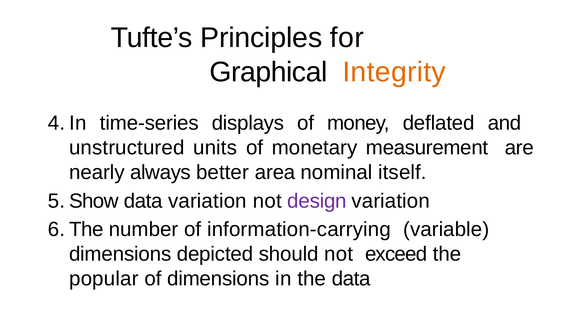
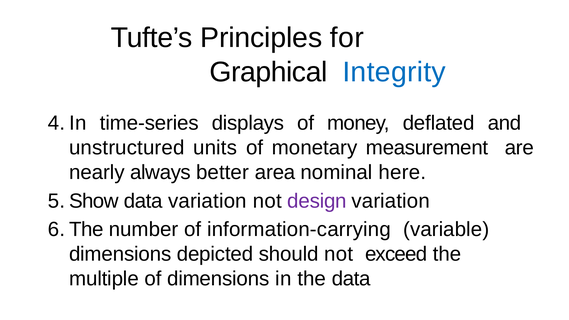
Integrity colour: orange -> blue
itself: itself -> here
popular: popular -> multiple
